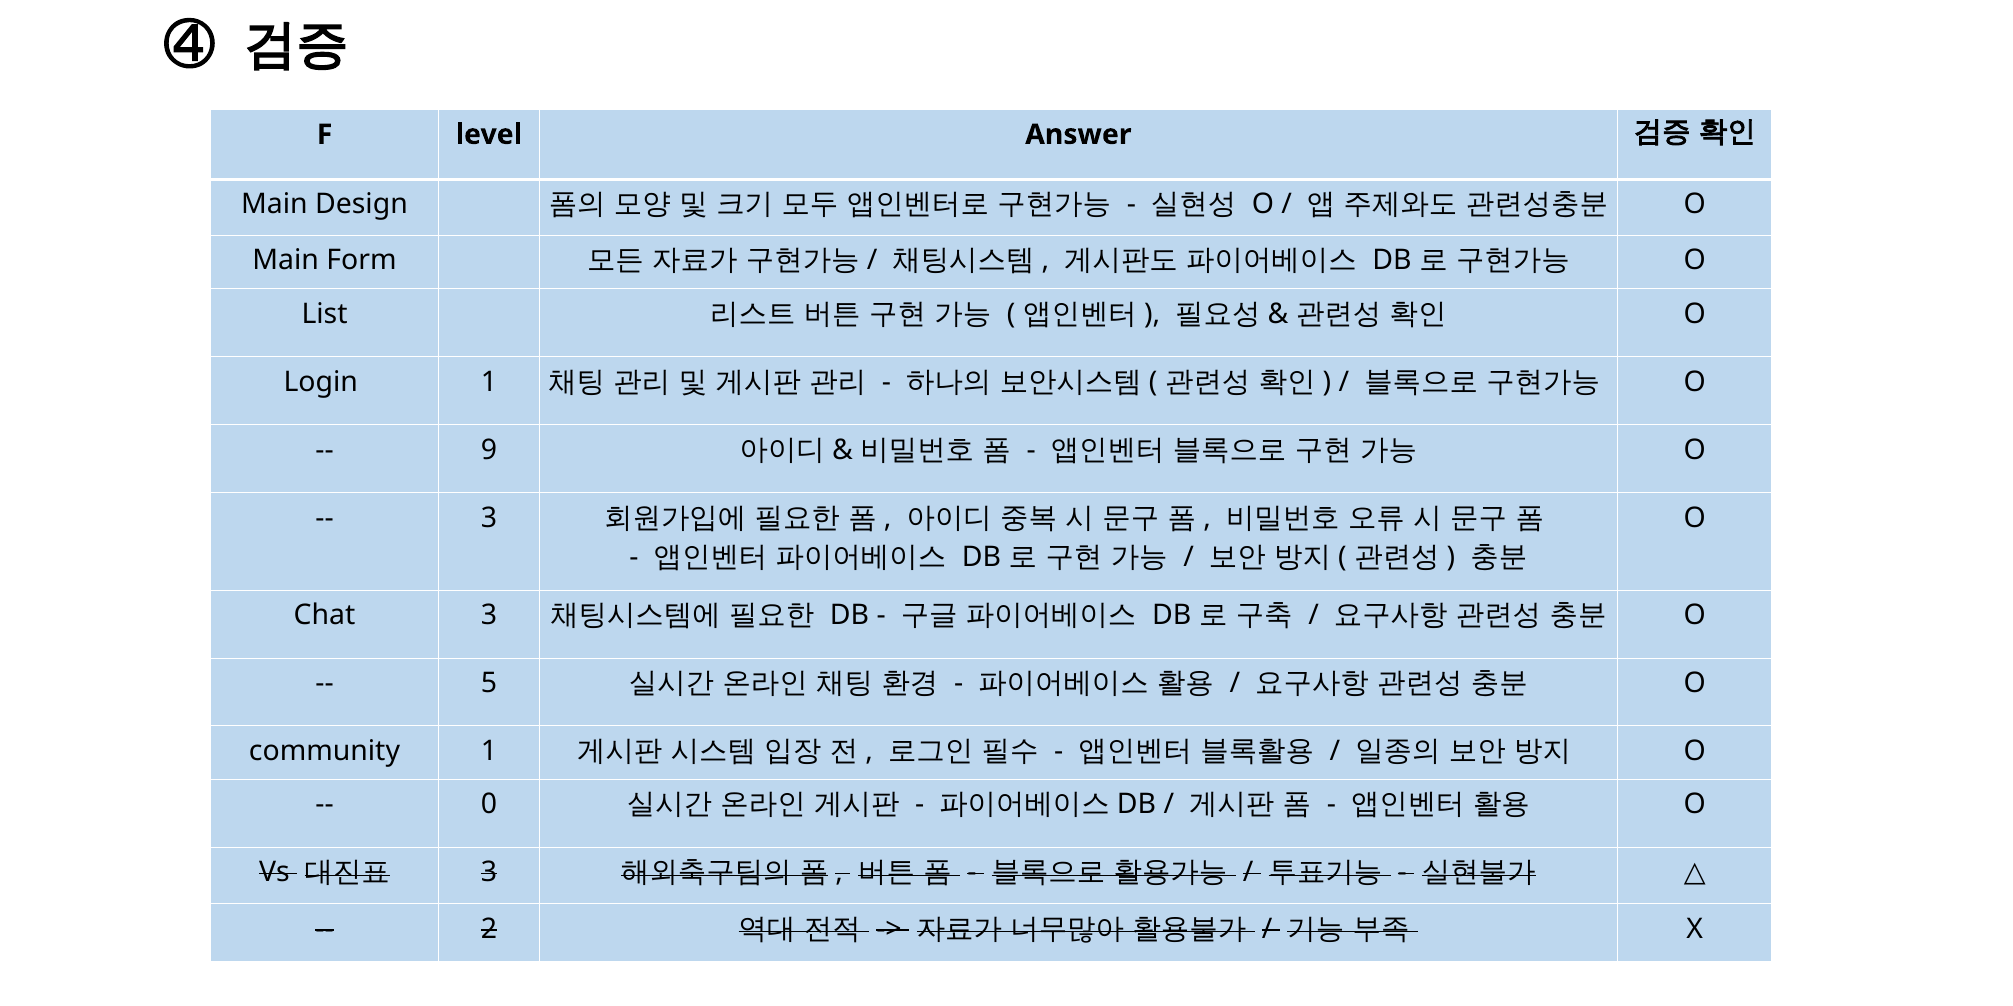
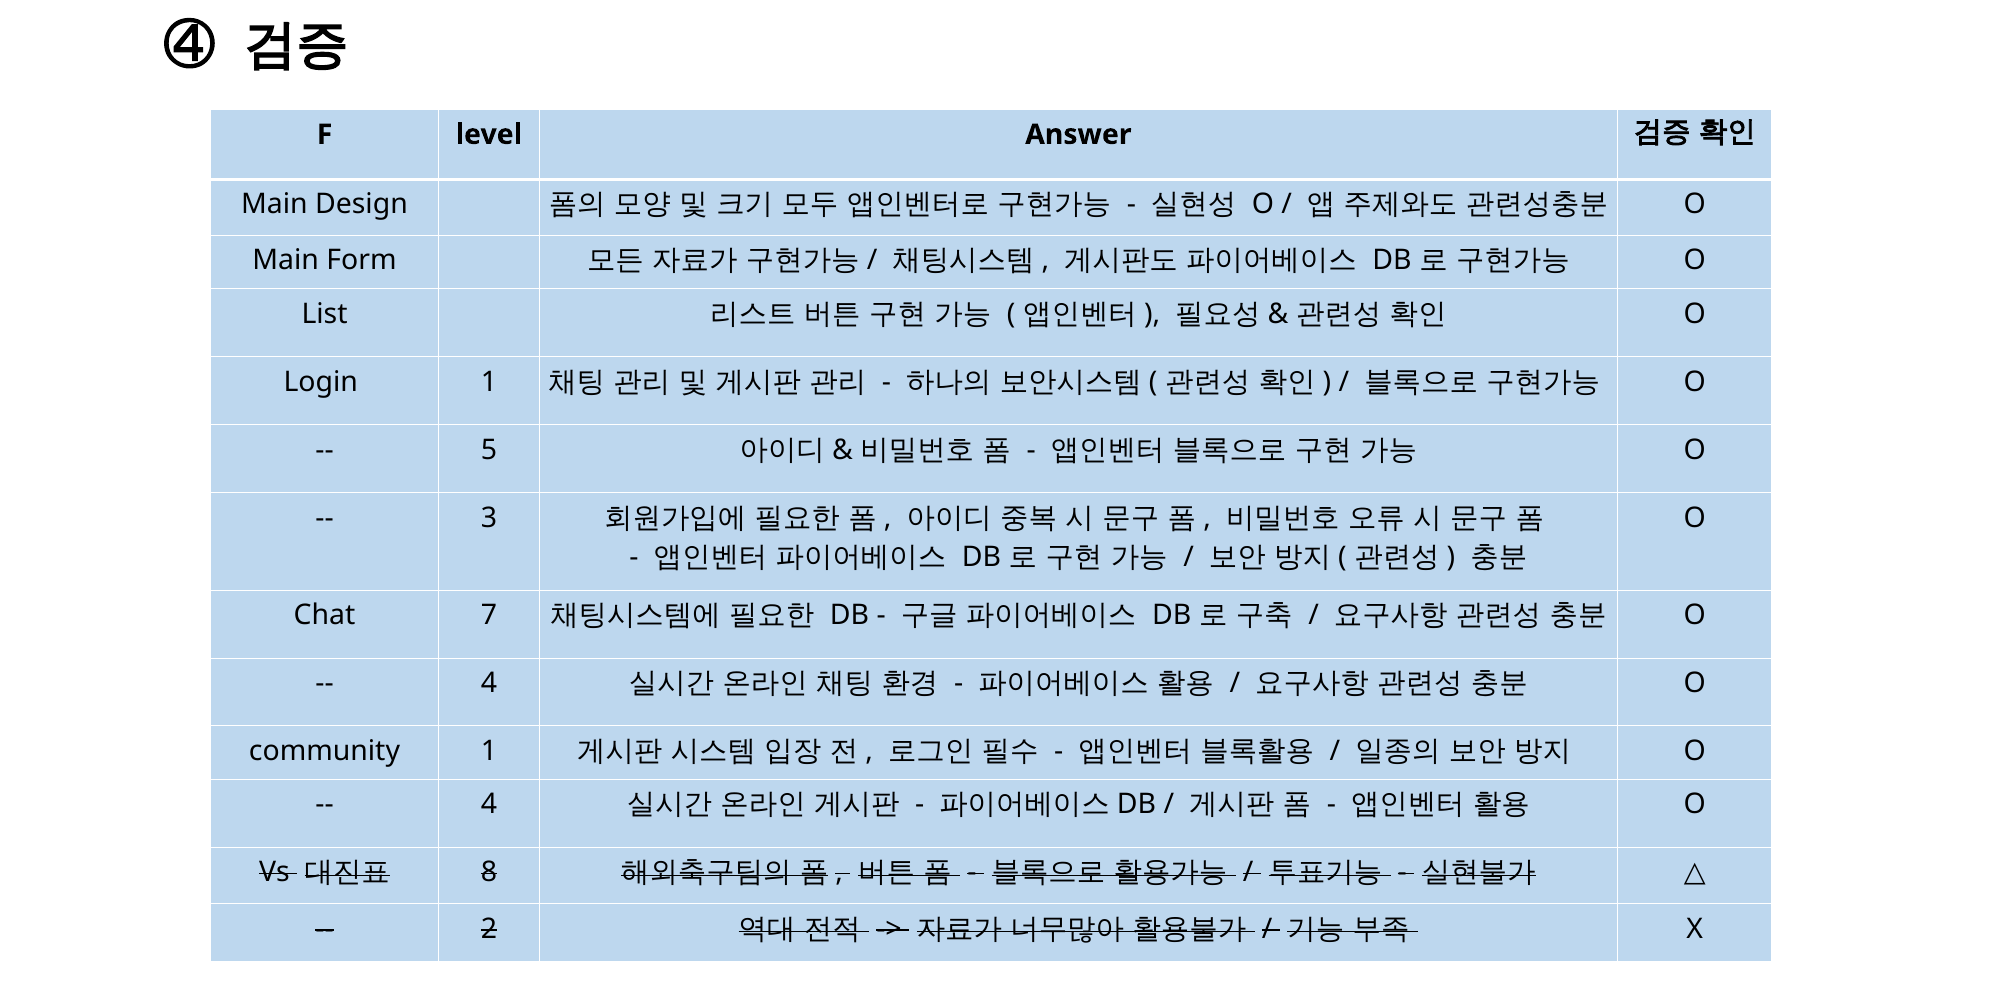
9: 9 -> 5
Chat 3: 3 -> 7
5 at (489, 684): 5 -> 4
0 at (489, 805): 0 -> 4
3 at (489, 873): 3 -> 8
